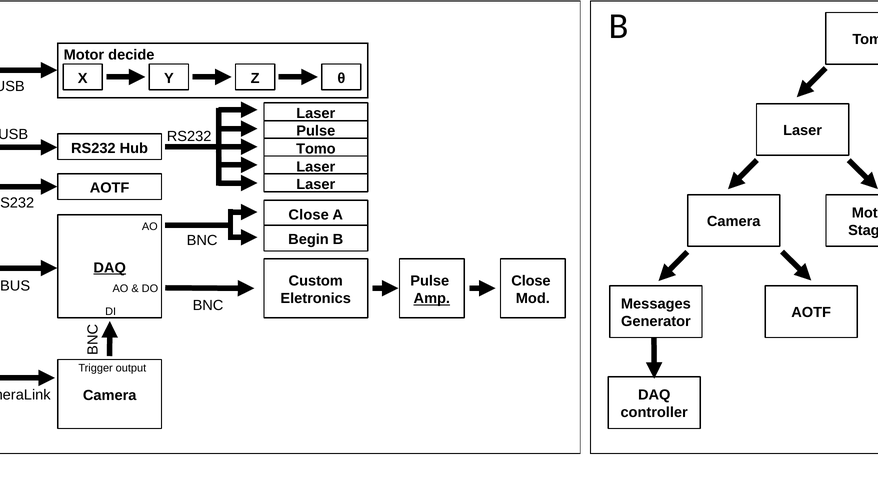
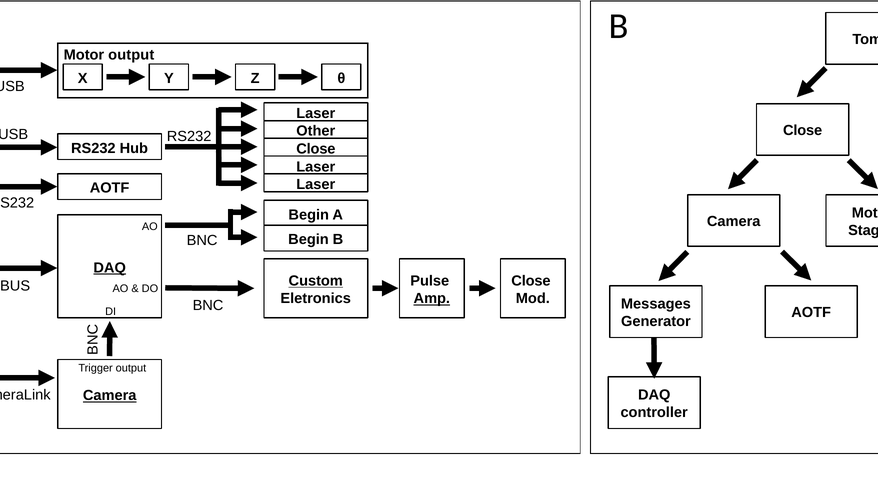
Motor decide: decide -> output
Laser at (803, 130): Laser -> Close
Pulse at (316, 131): Pulse -> Other
Tomo at (316, 149): Tomo -> Close
Close at (309, 215): Close -> Begin
Custom underline: none -> present
Camera at (110, 396) underline: none -> present
